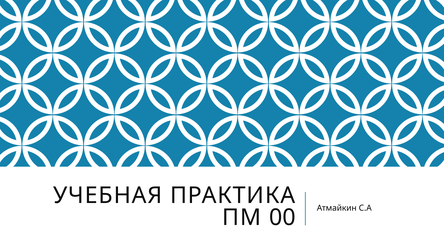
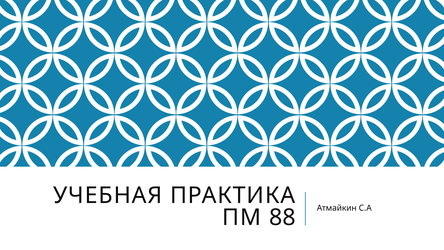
00: 00 -> 88
